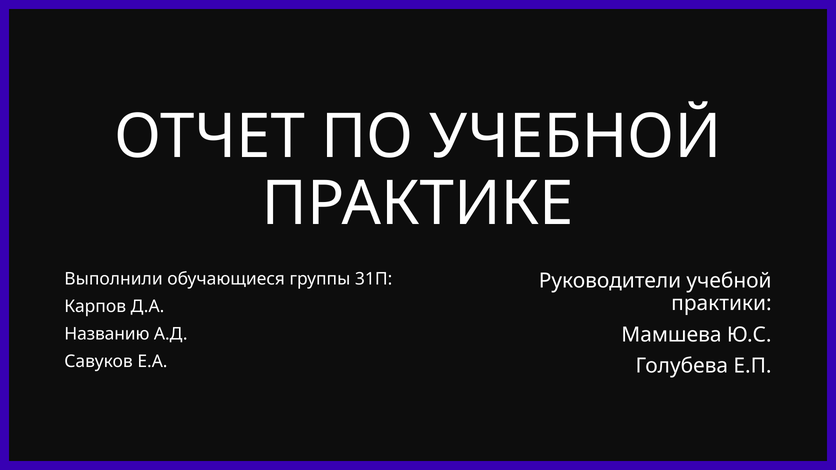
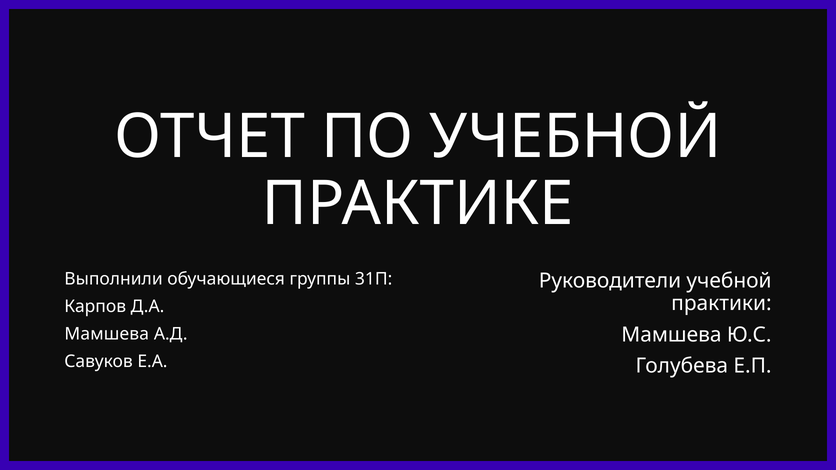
Названию at (107, 334): Названию -> Мамшева
